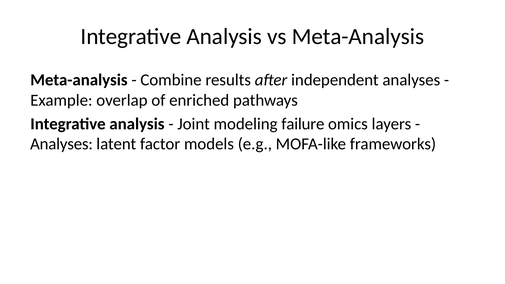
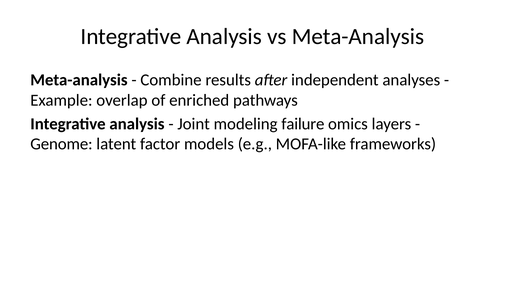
Analyses at (61, 144): Analyses -> Genome
